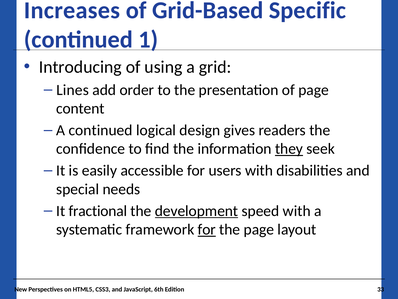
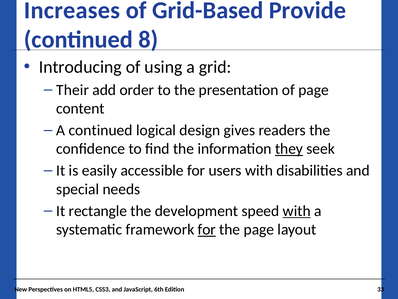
Specific: Specific -> Provide
1: 1 -> 8
Lines: Lines -> Their
fractional: fractional -> rectangle
development underline: present -> none
with at (297, 211) underline: none -> present
